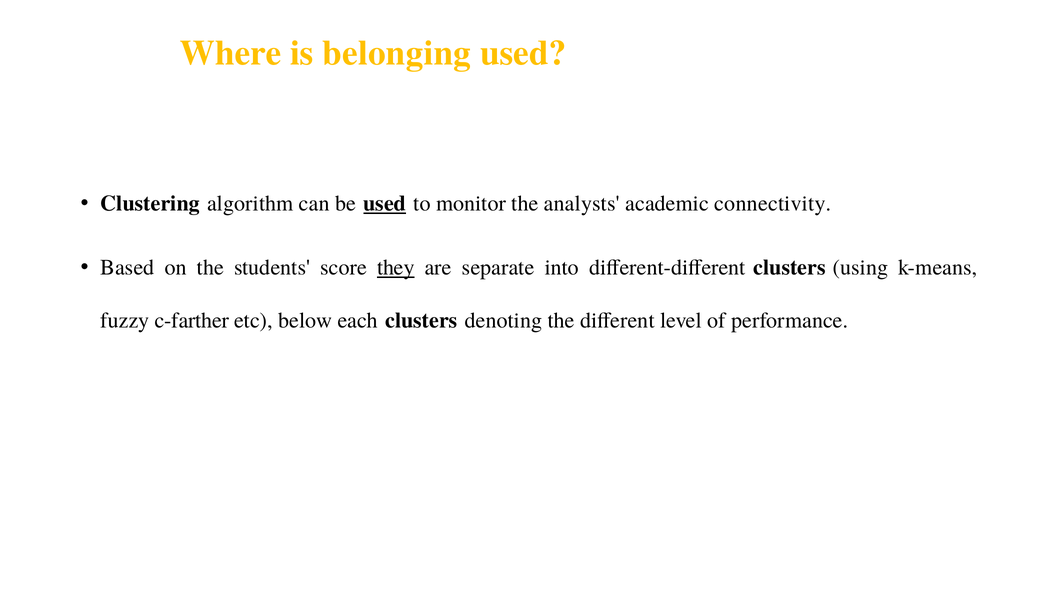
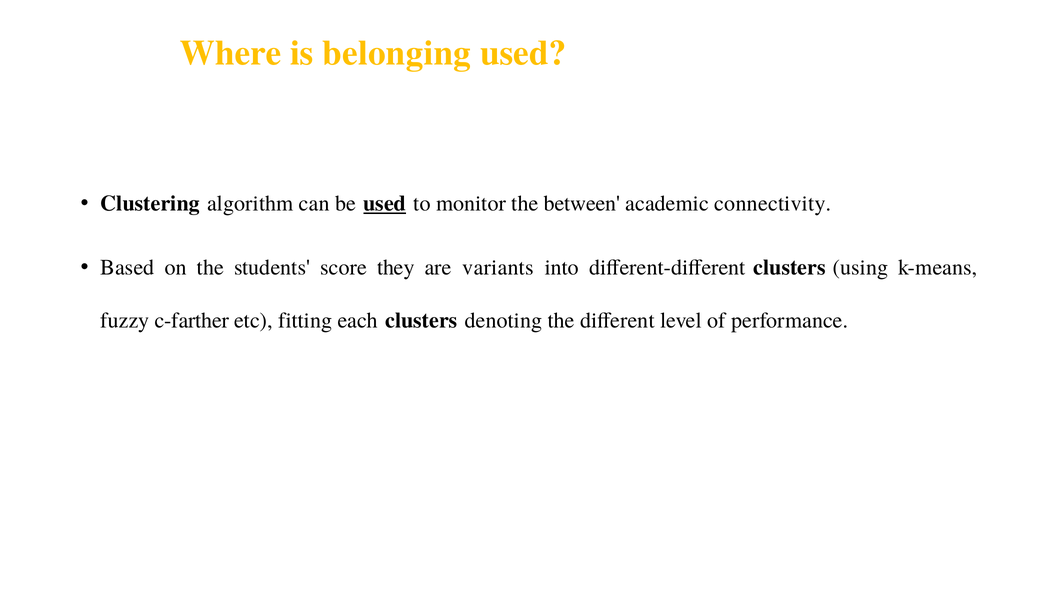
analysts: analysts -> between
they underline: present -> none
separate: separate -> variants
below: below -> fitting
